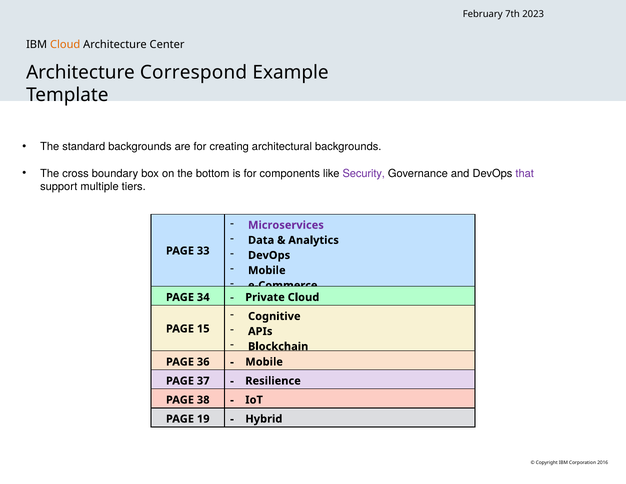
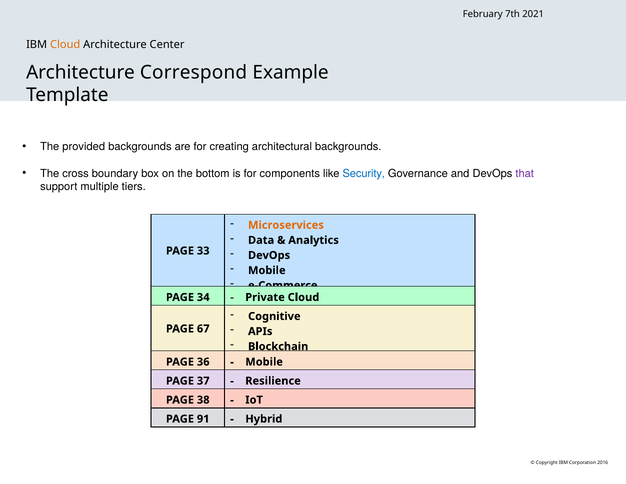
2023: 2023 -> 2021
standard: standard -> provided
Security colour: purple -> blue
Microservices colour: purple -> orange
15: 15 -> 67
19: 19 -> 91
